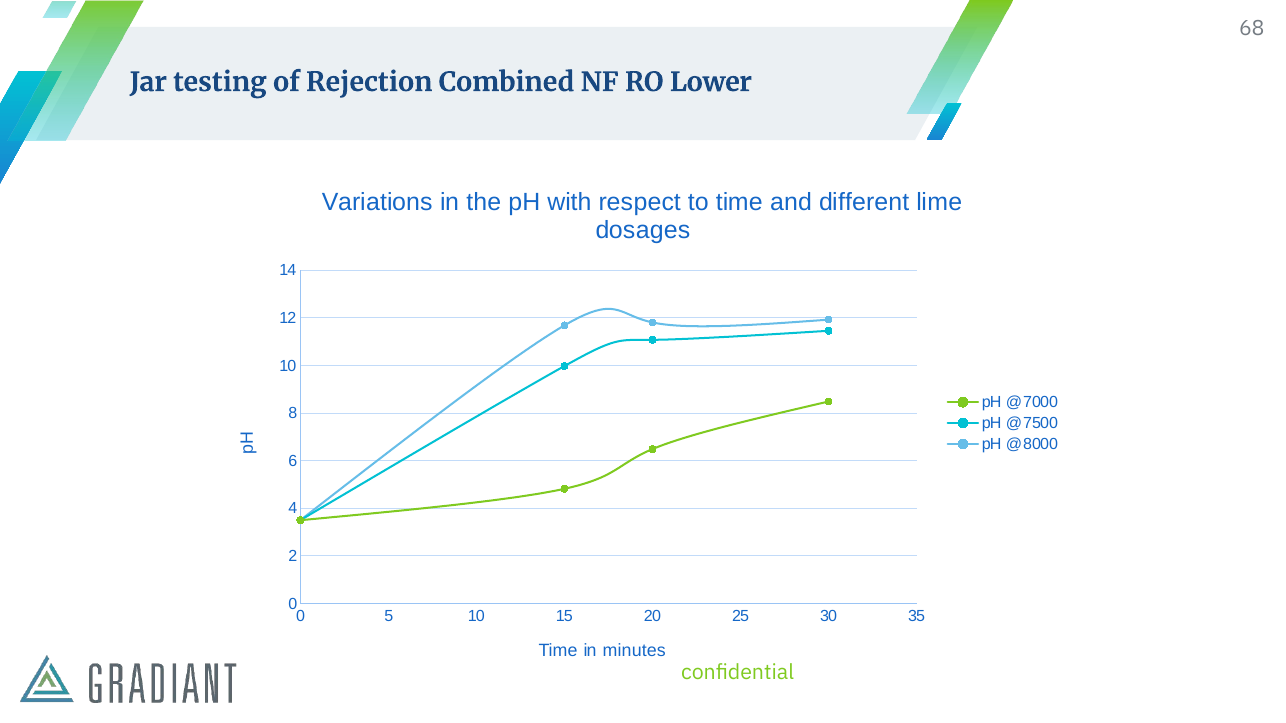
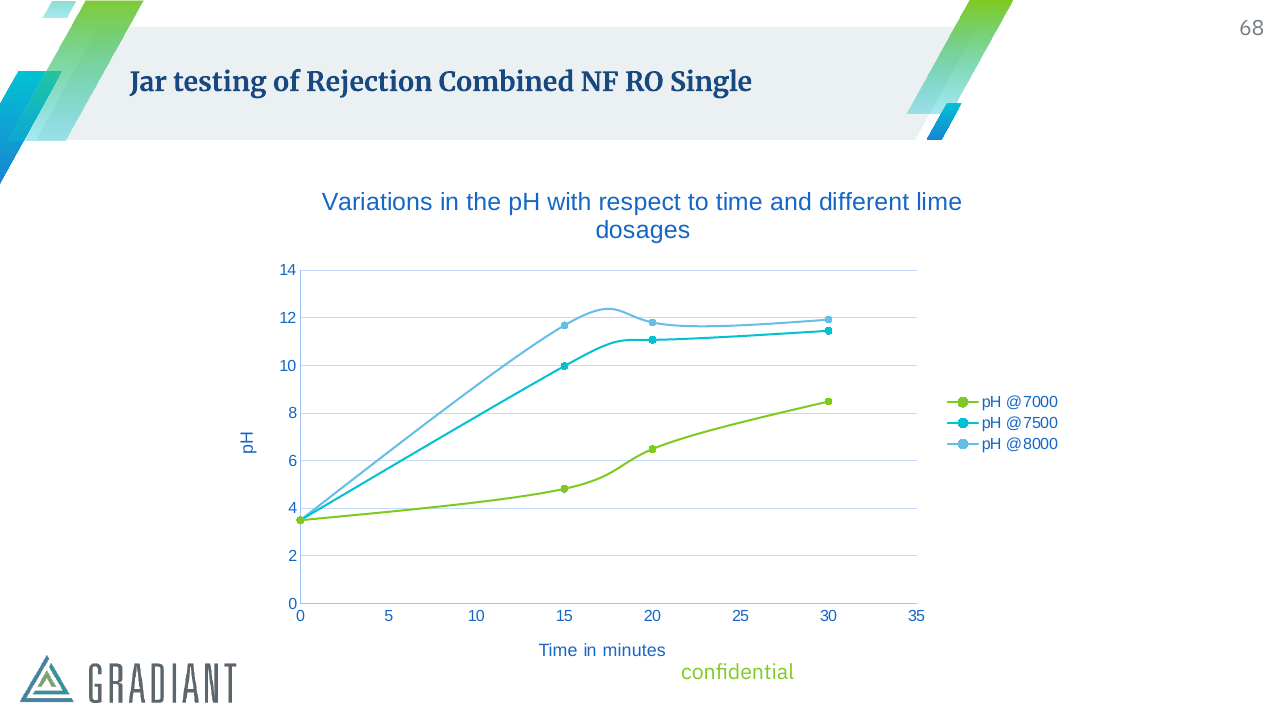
Lower: Lower -> Single
